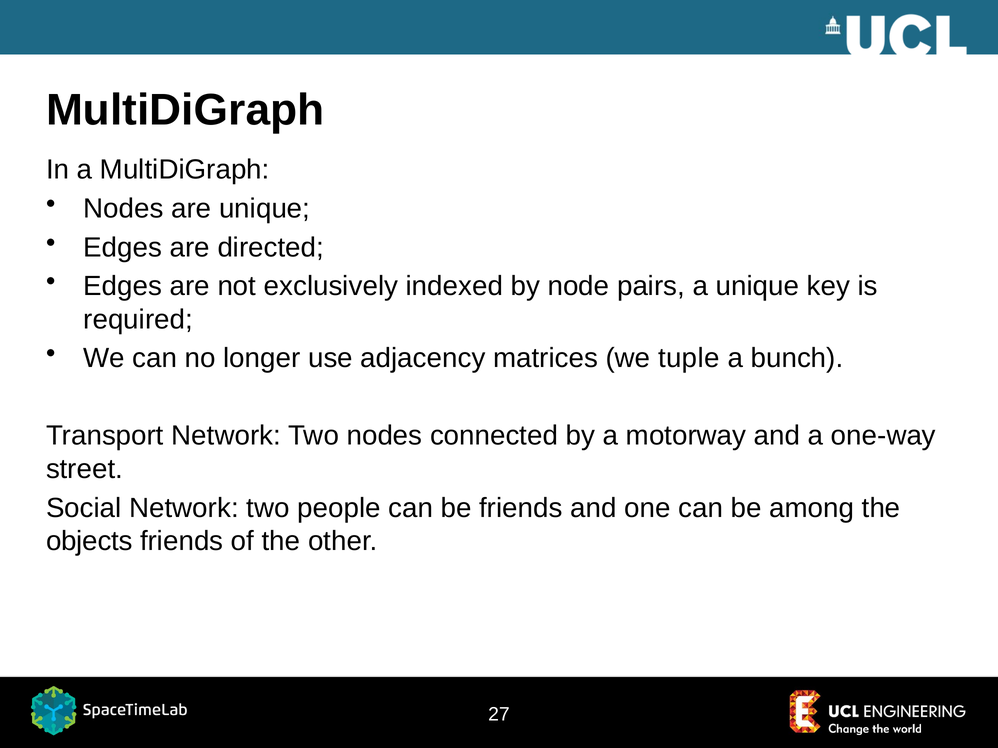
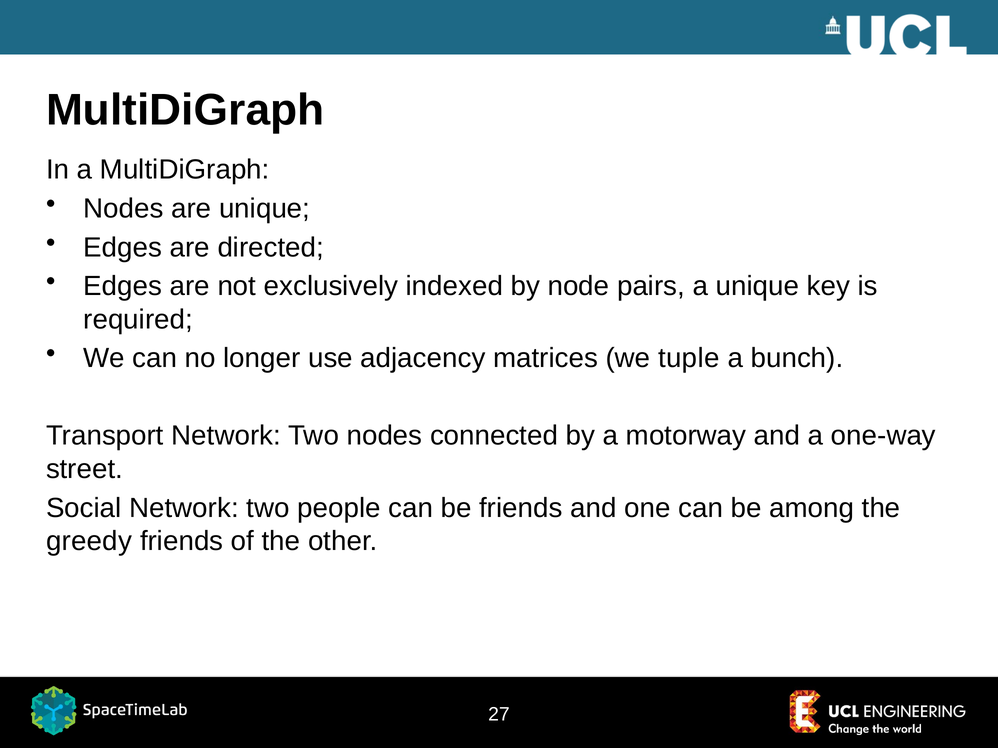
objects: objects -> greedy
